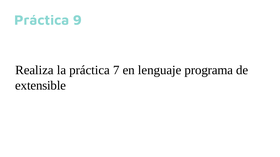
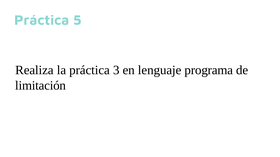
9: 9 -> 5
7: 7 -> 3
extensible: extensible -> limitación
